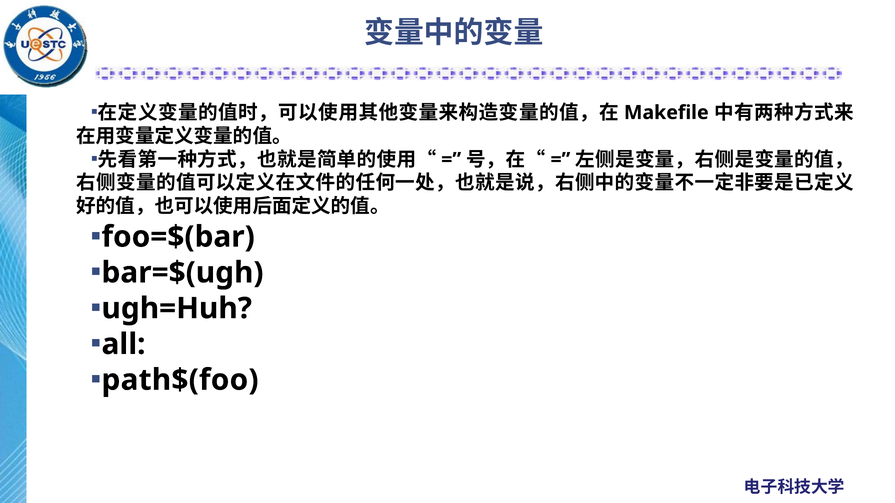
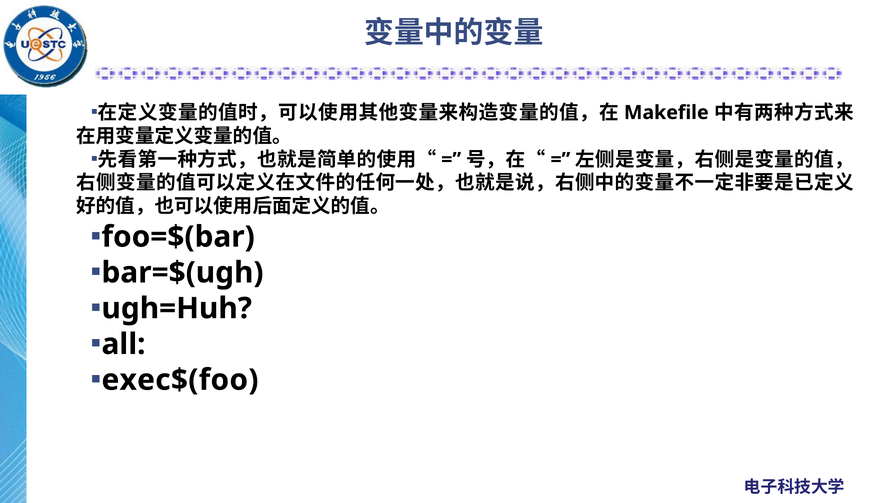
path$(foo: path$(foo -> exec$(foo
